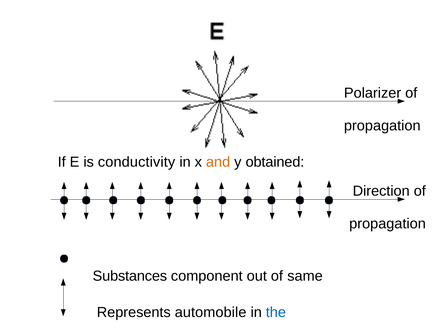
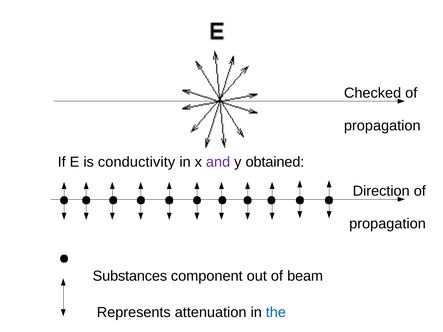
Polarizer: Polarizer -> Checked
and colour: orange -> purple
same: same -> beam
automobile: automobile -> attenuation
